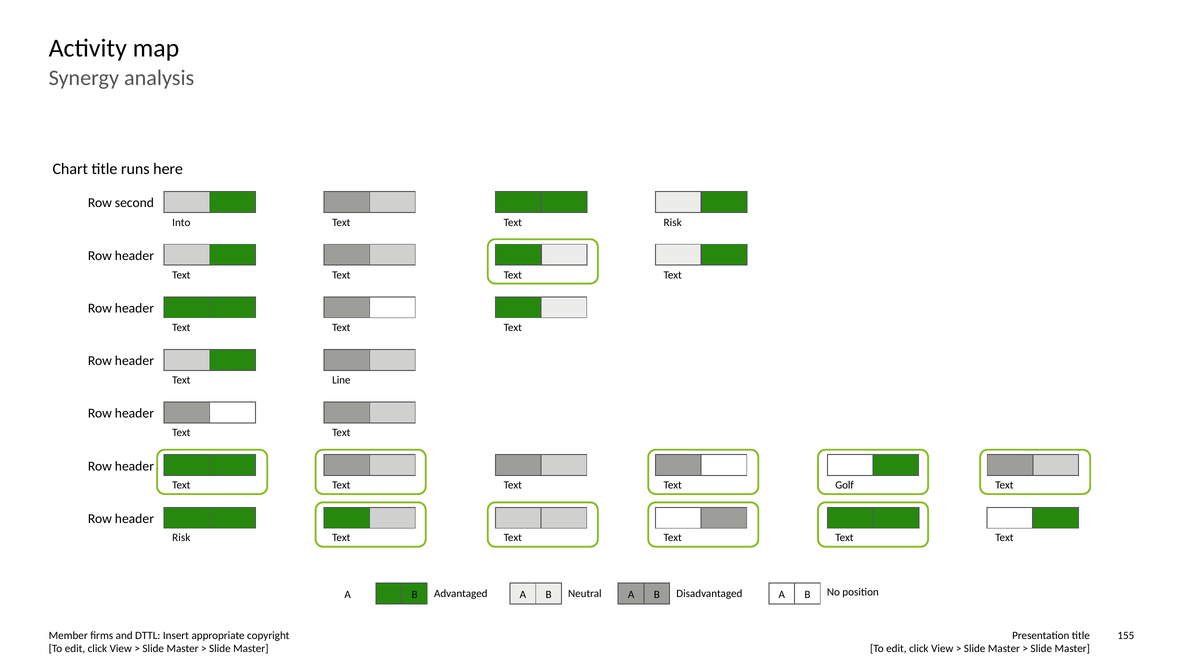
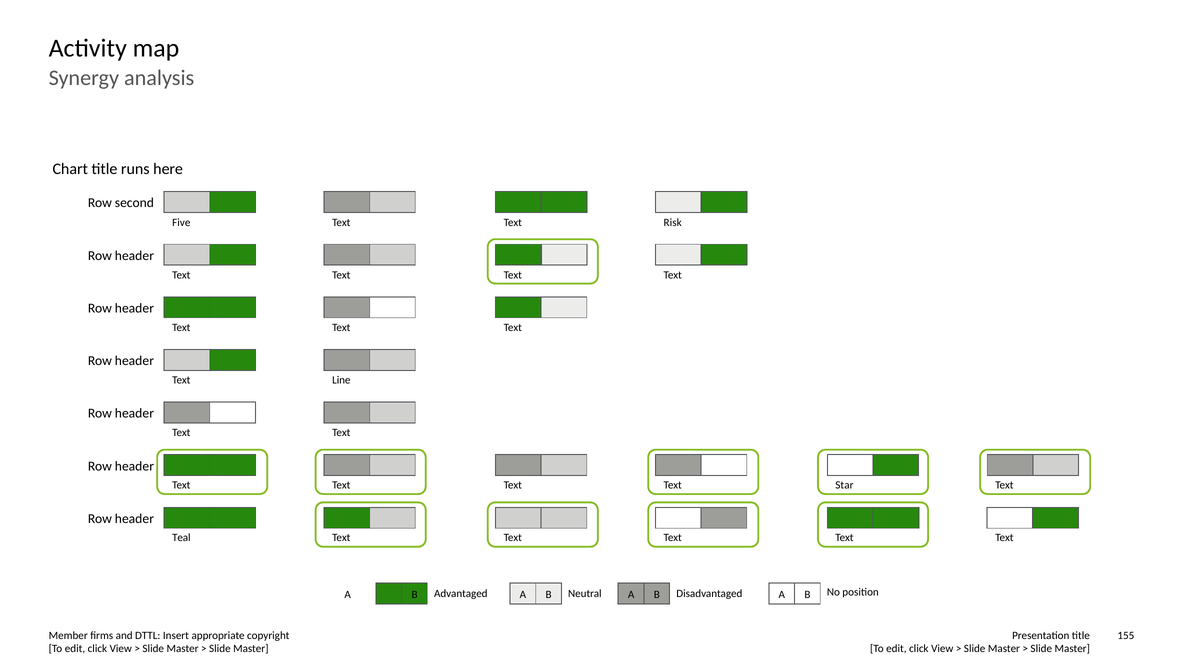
Into: Into -> Five
Golf: Golf -> Star
Risk at (181, 538): Risk -> Teal
